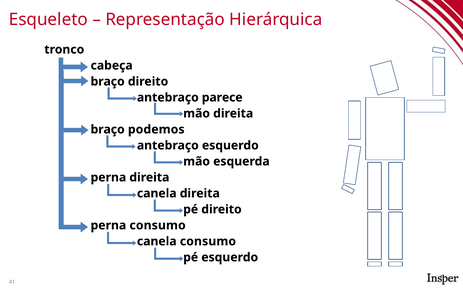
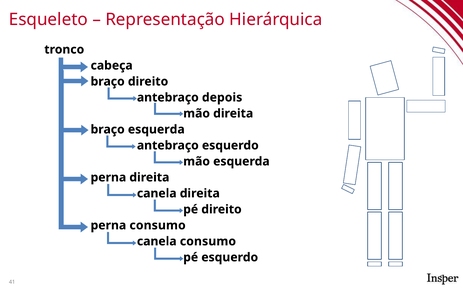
parece: parece -> depois
podemos at (156, 129): podemos -> esquerda
